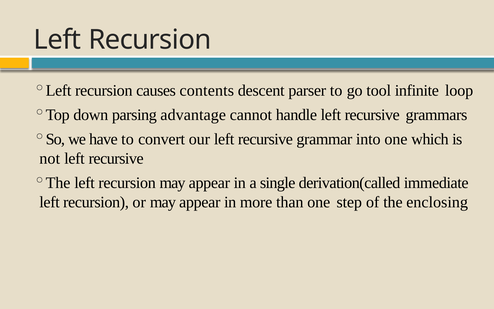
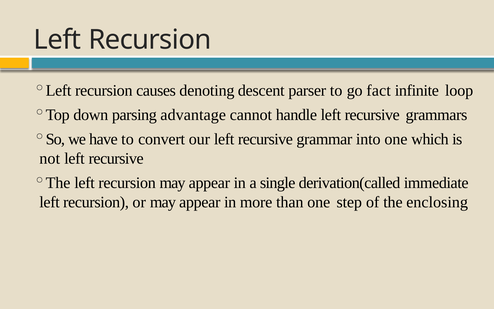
contents: contents -> denoting
tool: tool -> fact
